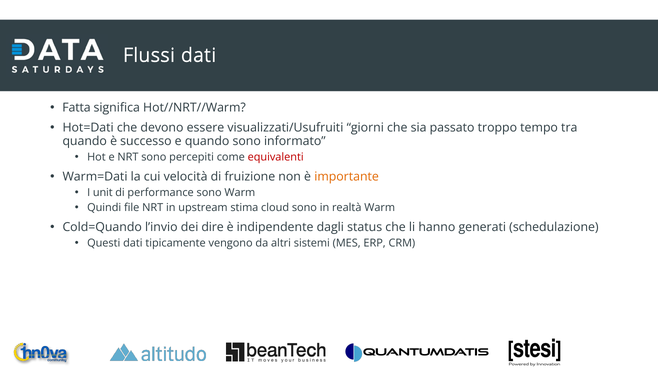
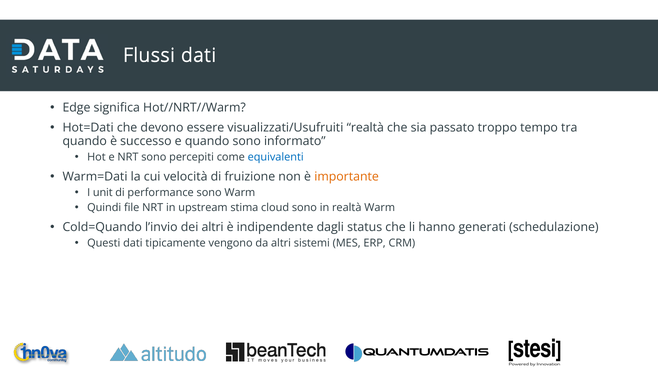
Fatta: Fatta -> Edge
visualizzati/Usufruiti giorni: giorni -> realtà
equivalenti colour: red -> blue
dei dire: dire -> altri
